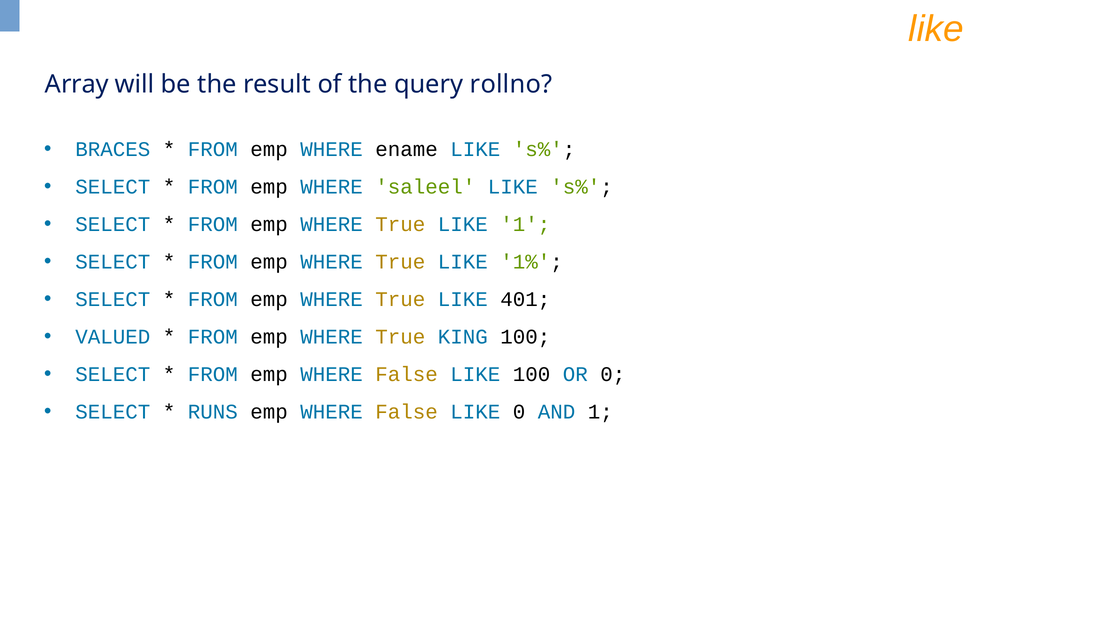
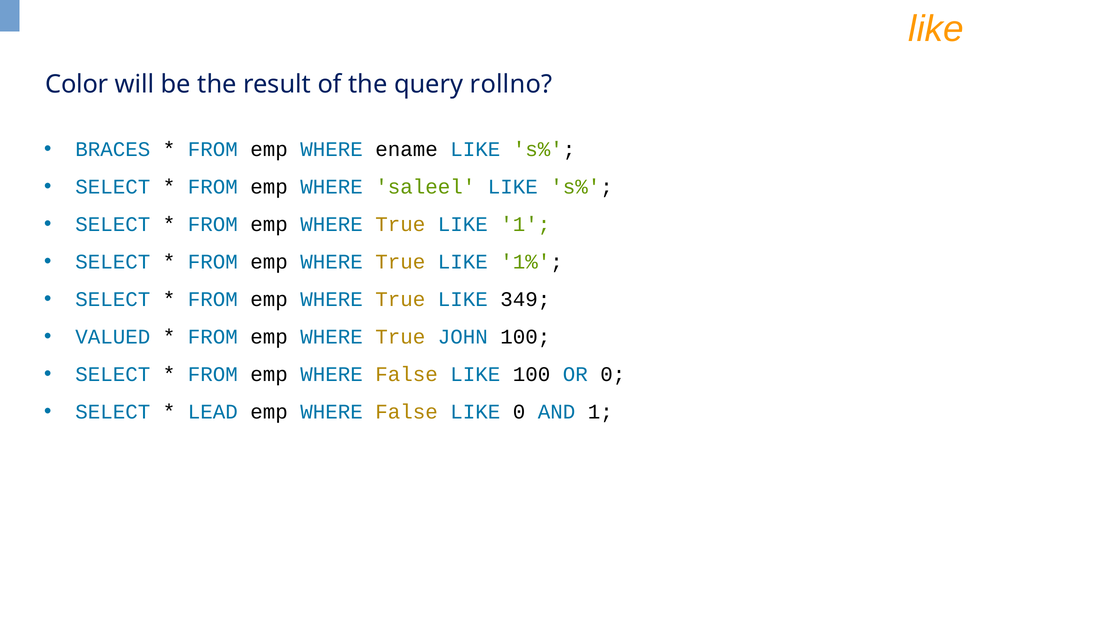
Array: Array -> Color
401: 401 -> 349
KING: KING -> JOHN
RUNS: RUNS -> LEAD
